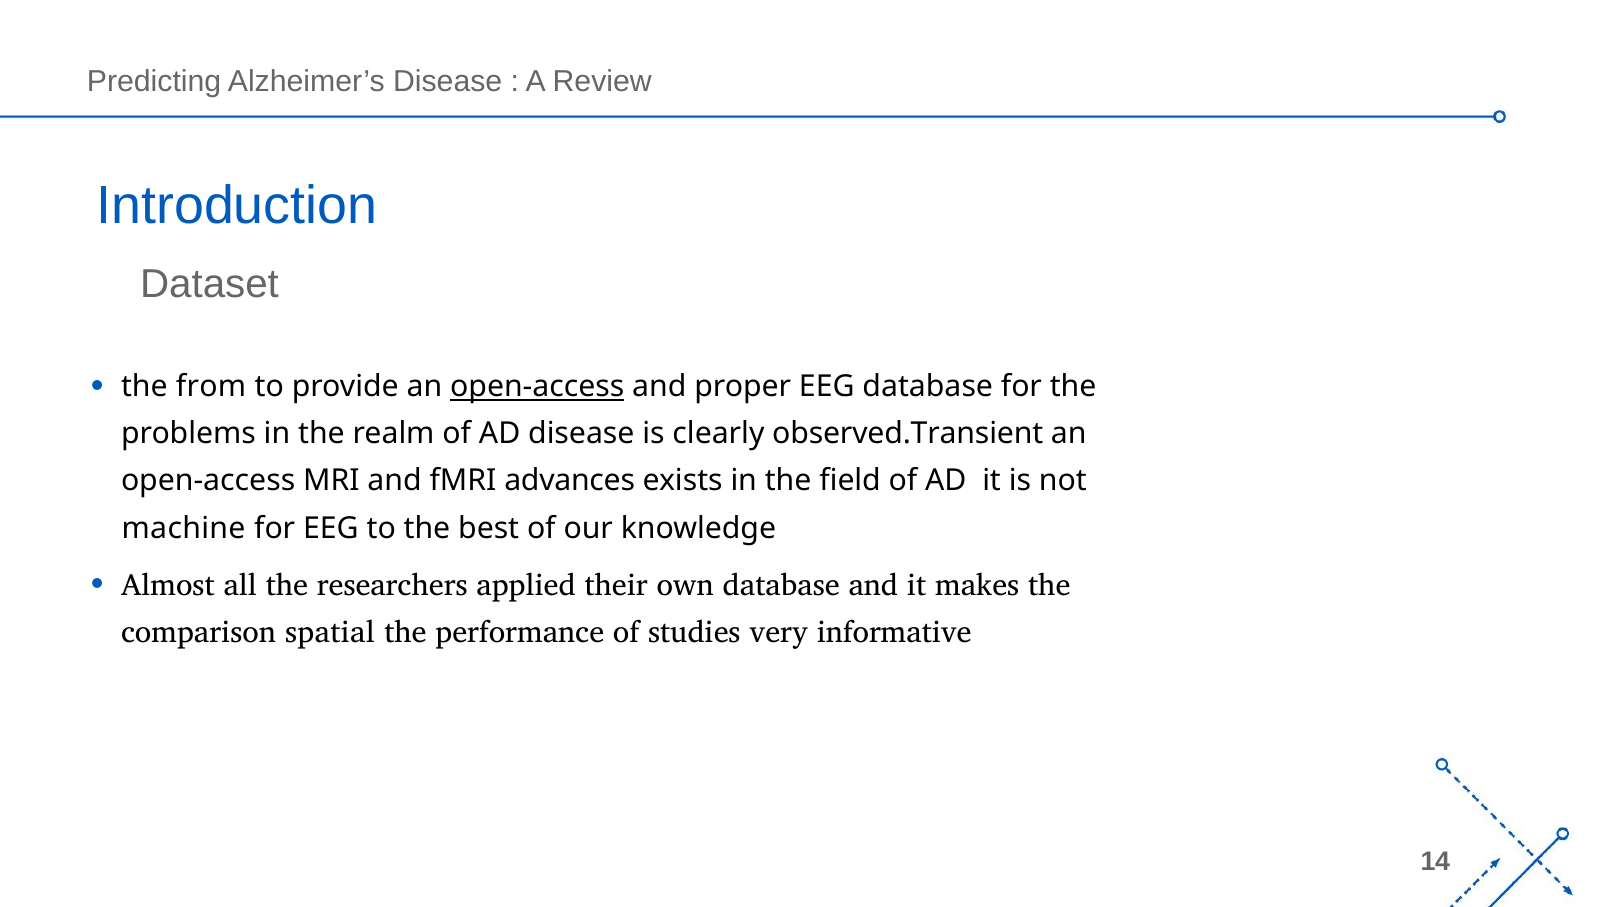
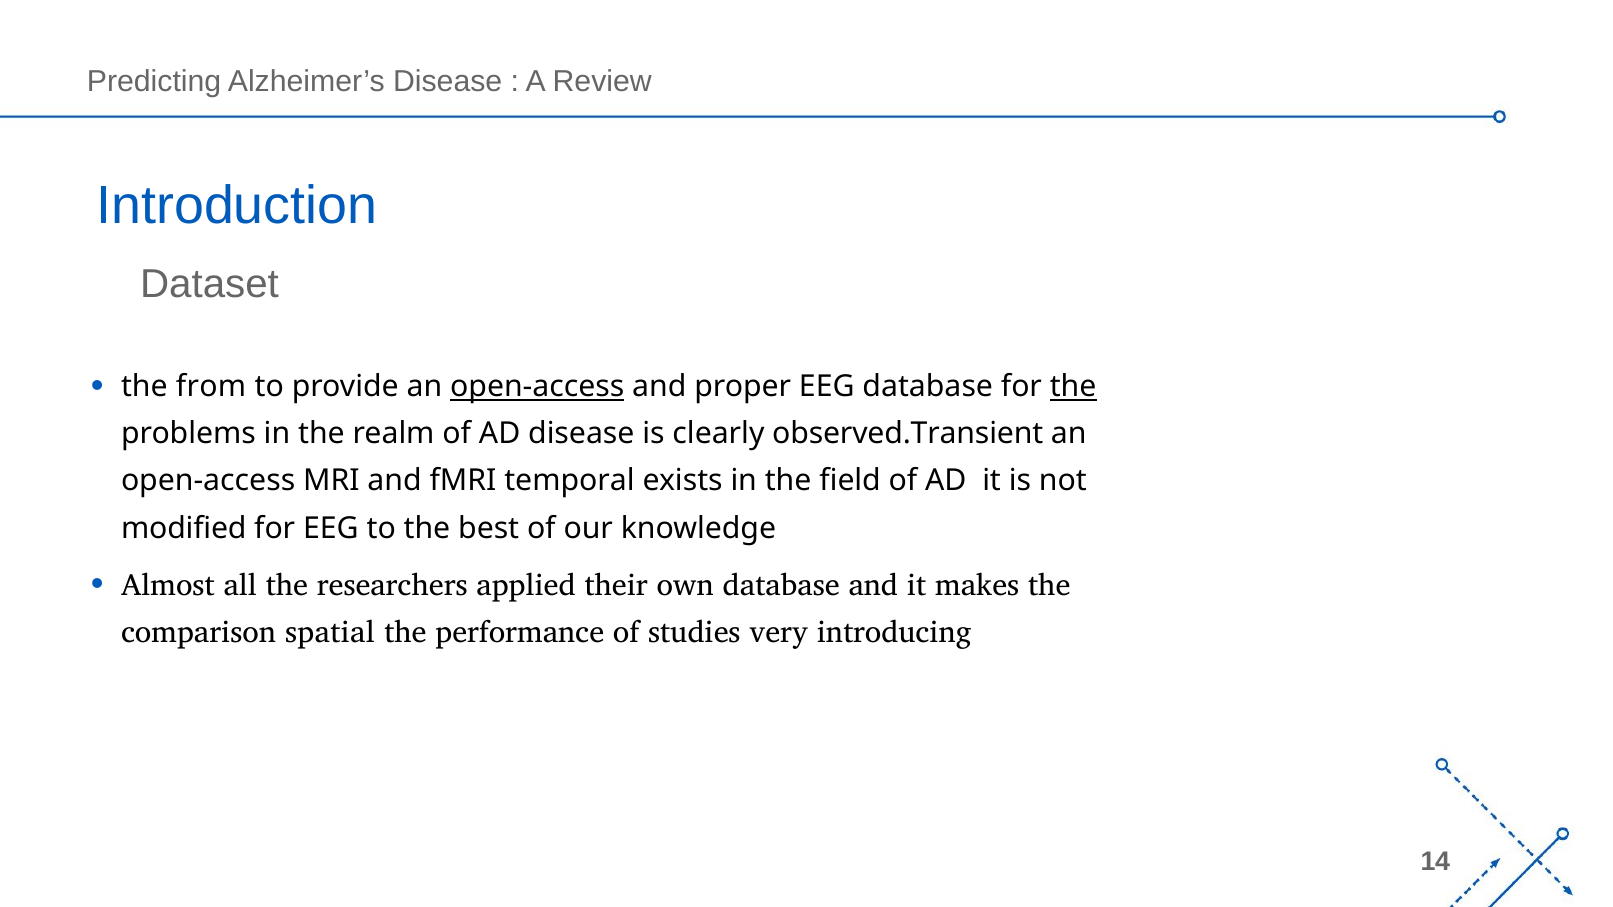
the at (1073, 387) underline: none -> present
advances: advances -> temporal
machine: machine -> modified
informative: informative -> introducing
